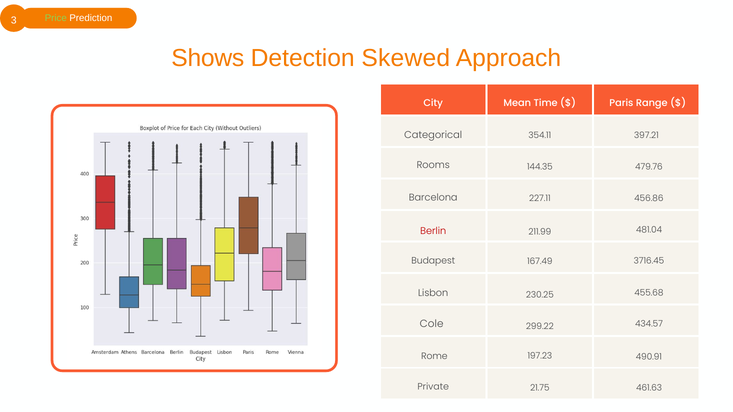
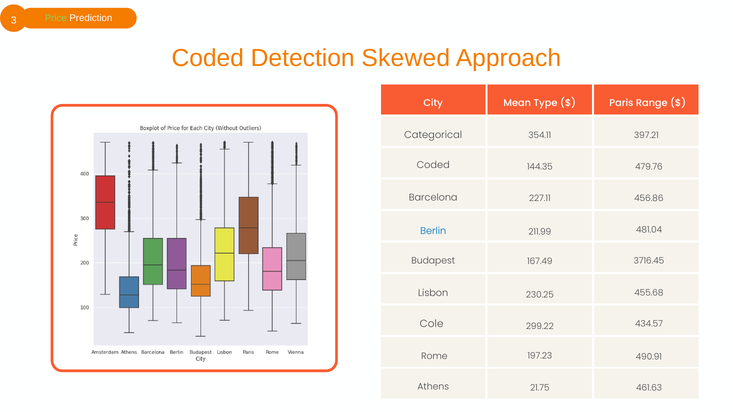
Shows at (208, 58): Shows -> Coded
Time: Time -> Type
Rooms at (433, 165): Rooms -> Coded
Berlin colour: red -> blue
Private: Private -> Athens
